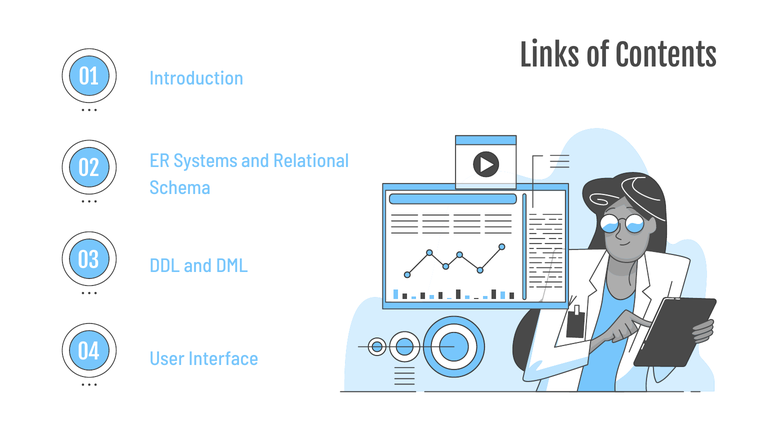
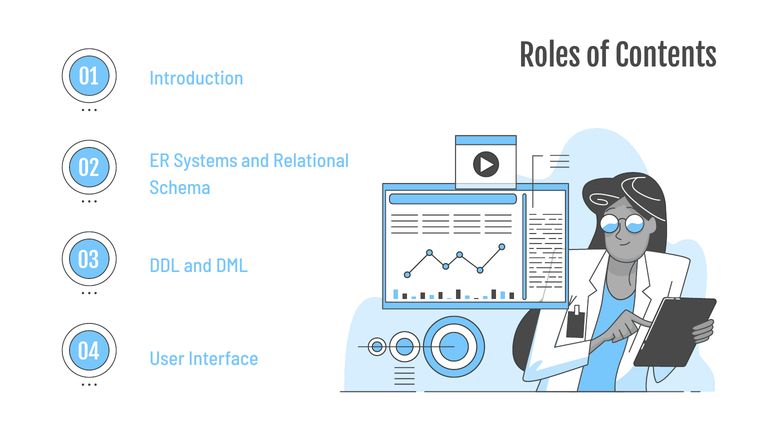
Links: Links -> Roles
